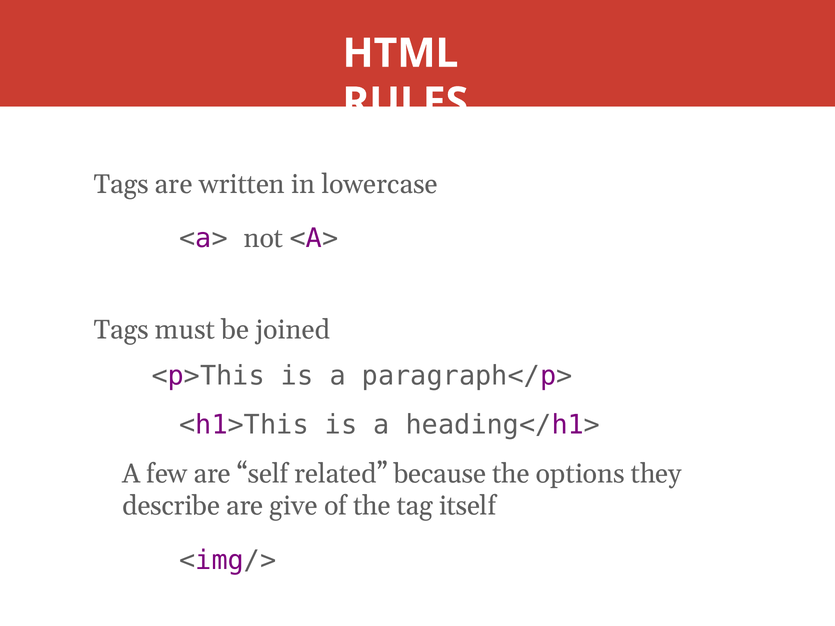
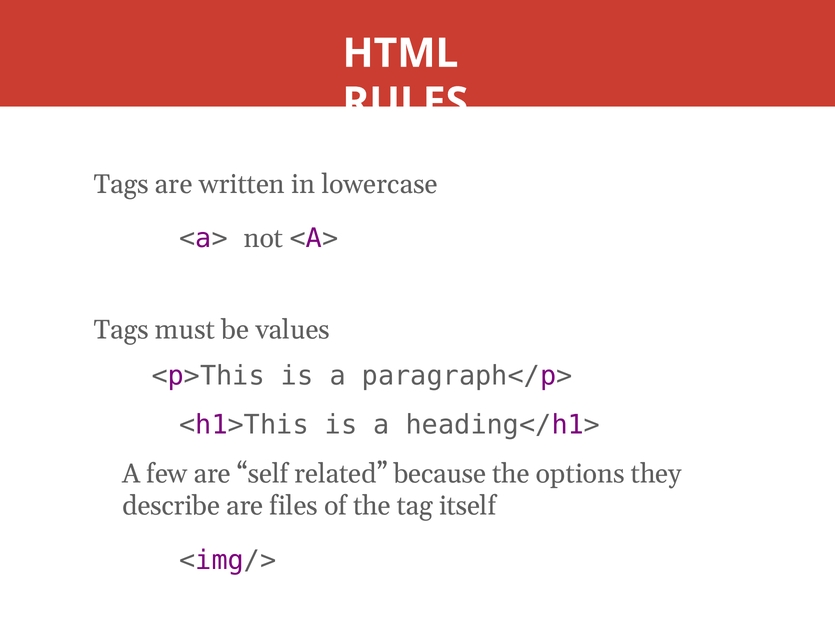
joined: joined -> values
give: give -> files
